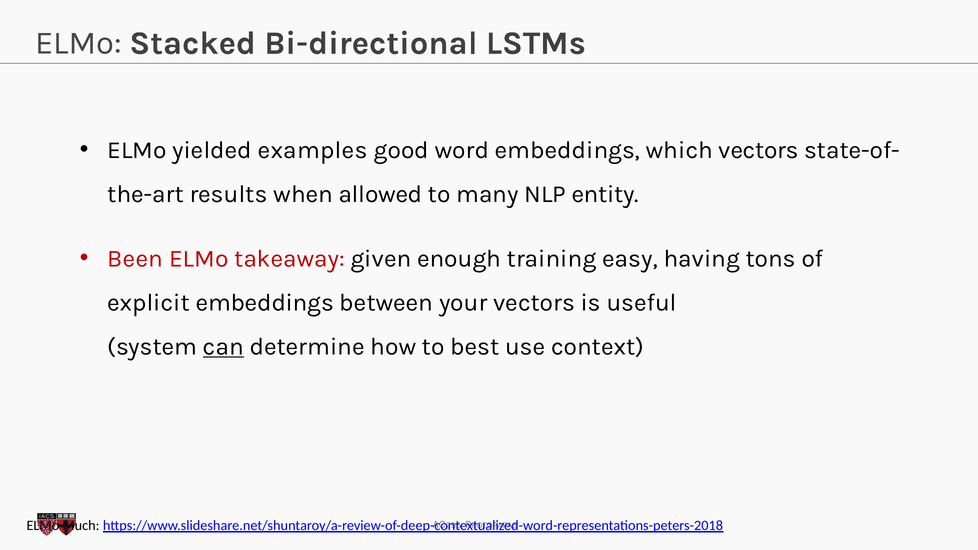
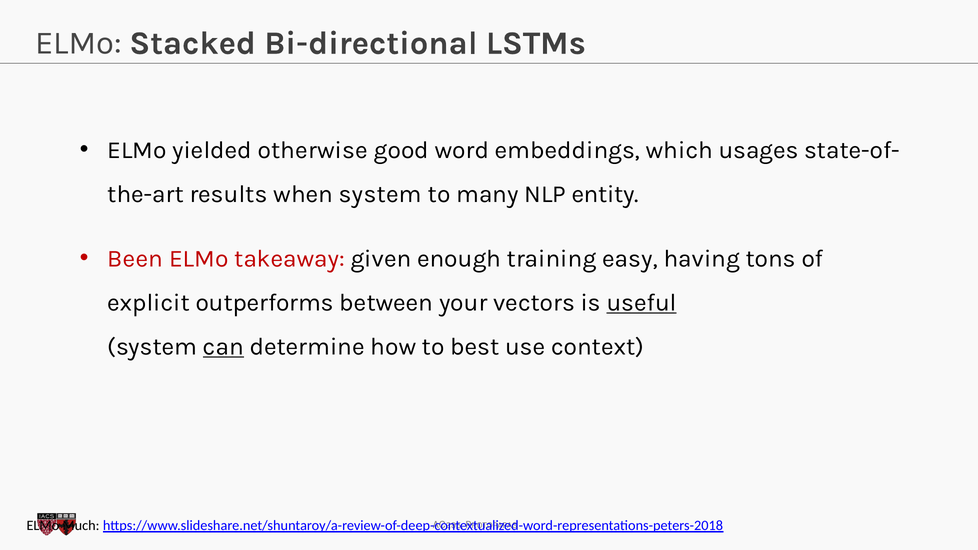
examples: examples -> otherwise
which vectors: vectors -> usages
when allowed: allowed -> system
explicit embeddings: embeddings -> outperforms
useful underline: none -> present
